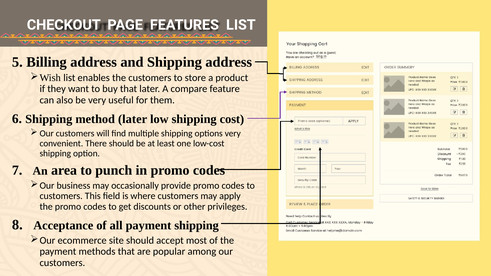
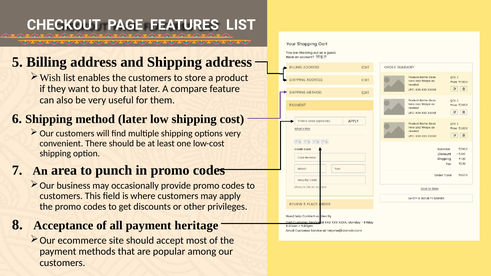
payment shipping: shipping -> heritage
